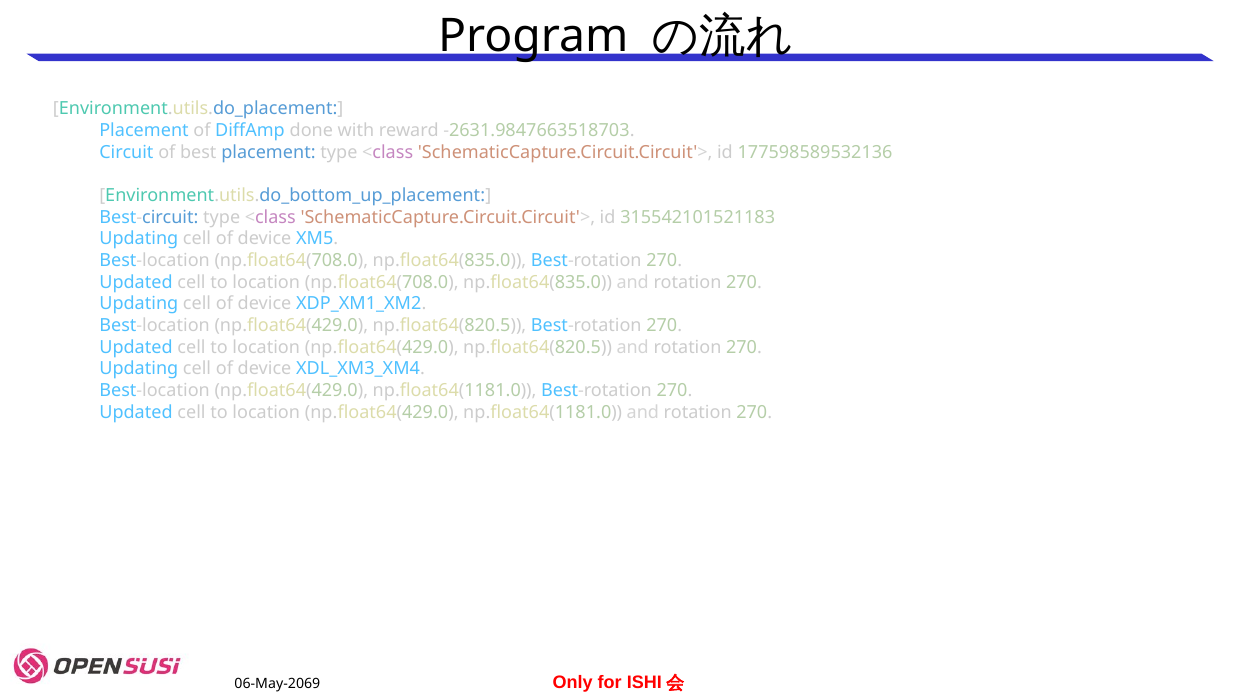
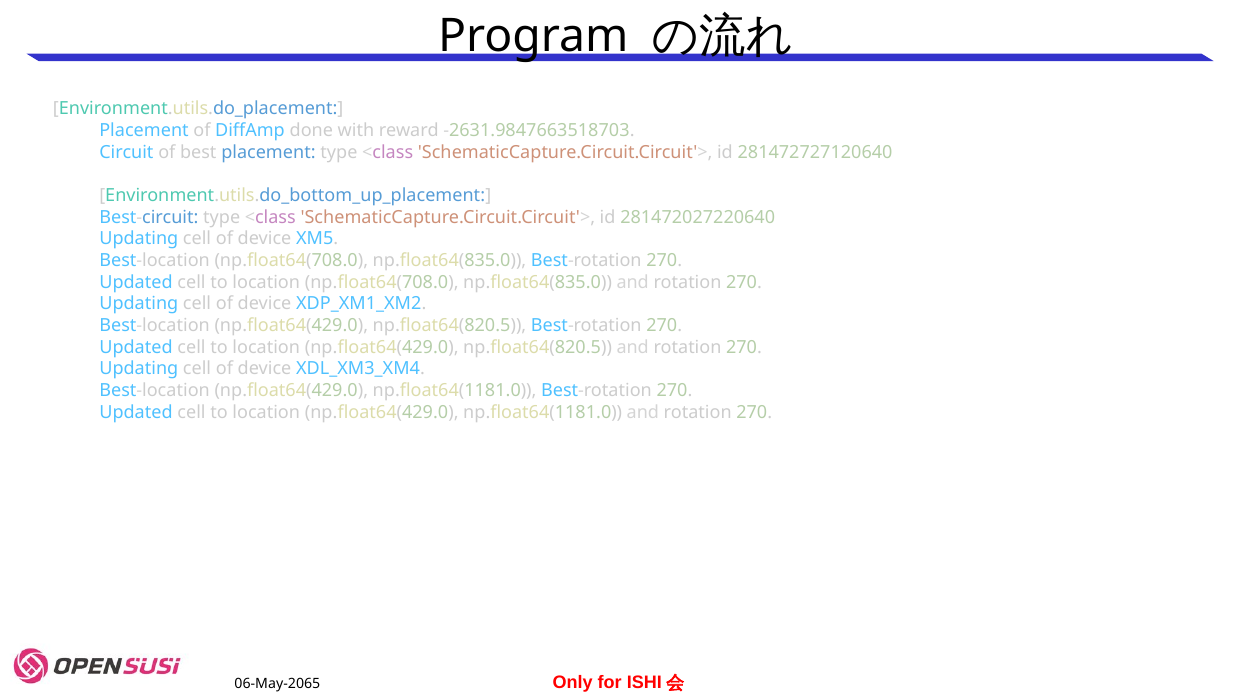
177598589532136: 177598589532136 -> 281472727120640
315542101521183: 315542101521183 -> 281472027220640
06-May-2069: 06-May-2069 -> 06-May-2065
